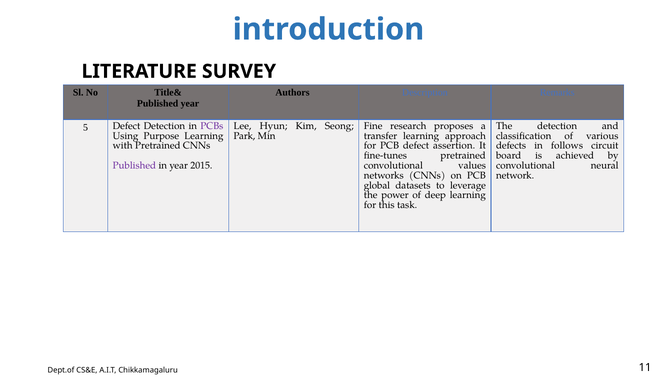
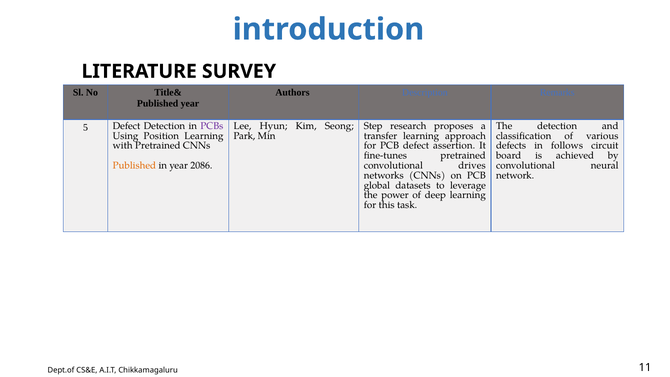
Fine: Fine -> Step
Purpose: Purpose -> Position
Published at (134, 165) colour: purple -> orange
2015: 2015 -> 2086
values: values -> drives
